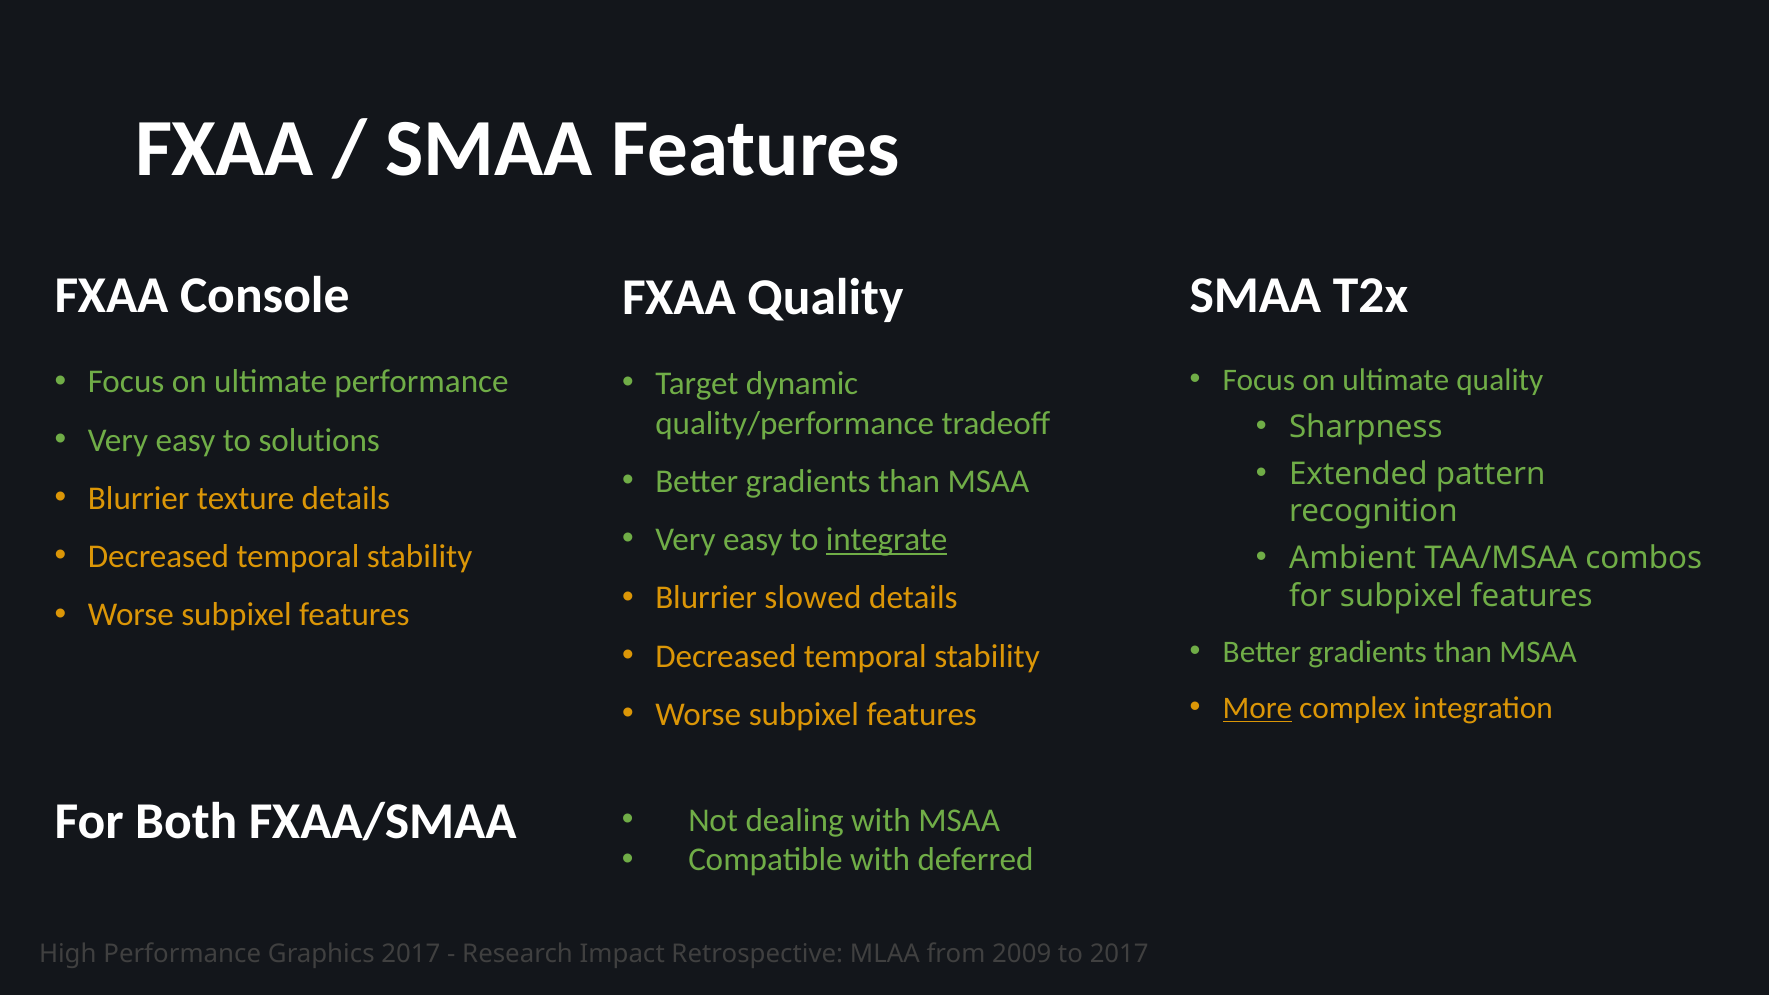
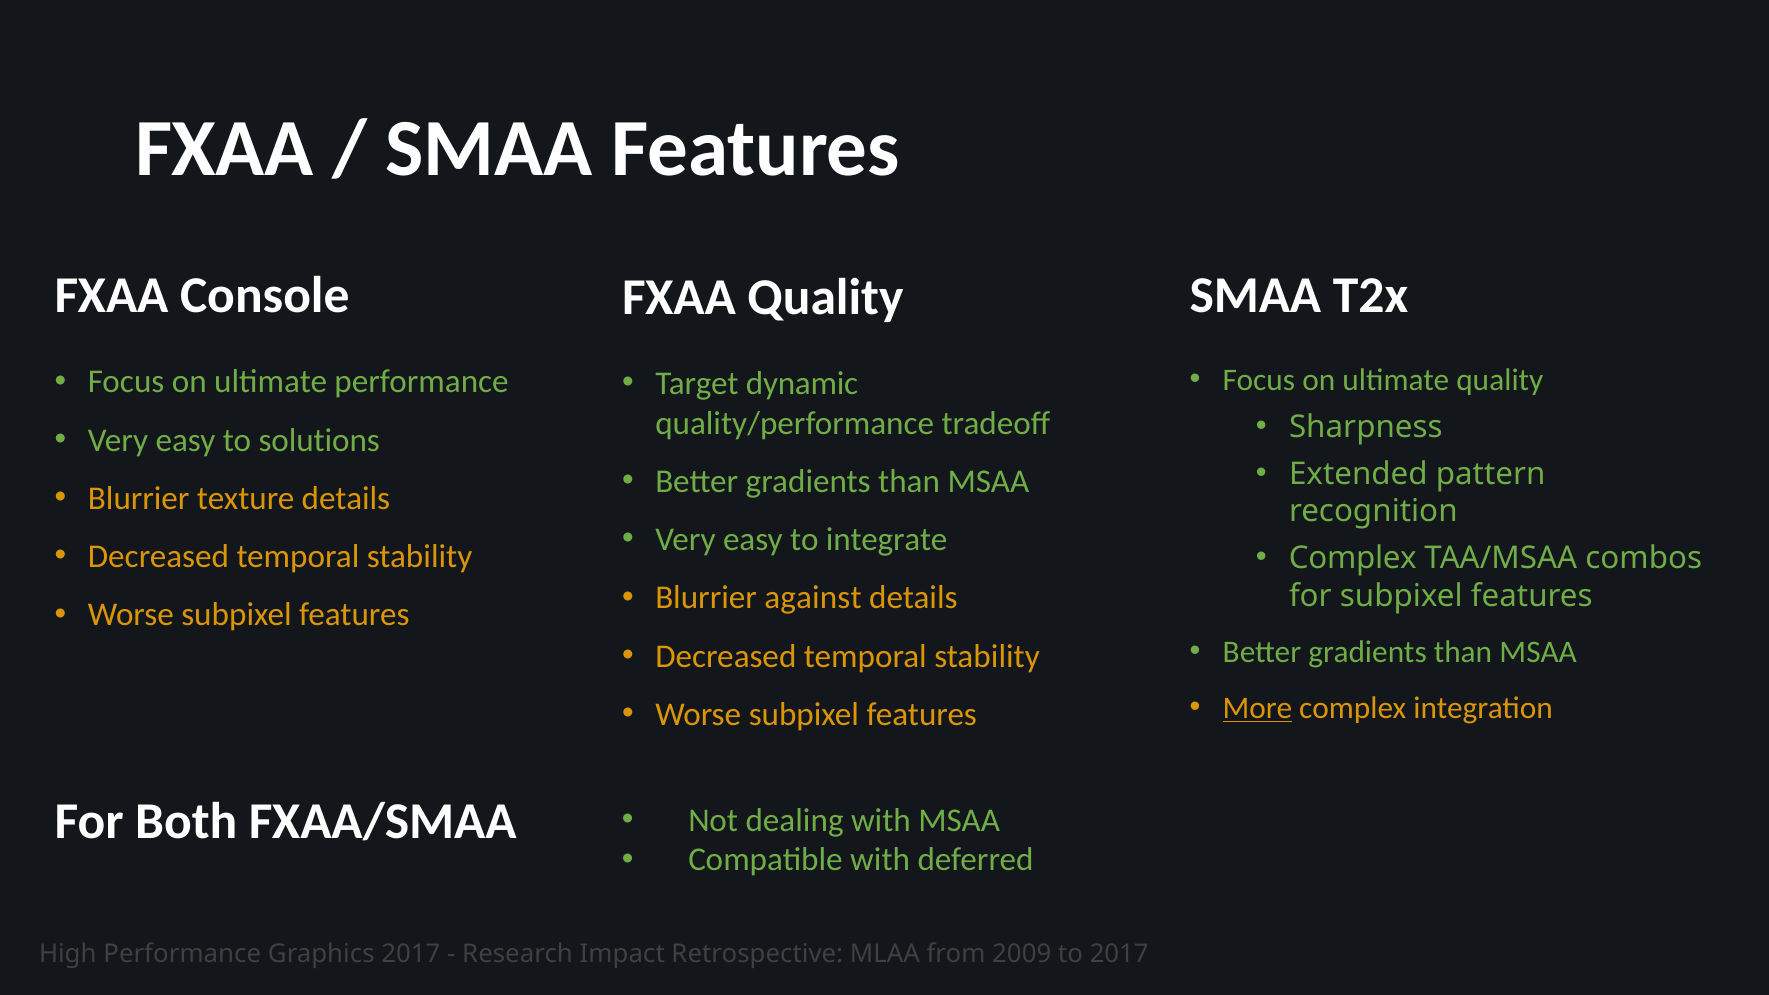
integrate underline: present -> none
Ambient at (1353, 558): Ambient -> Complex
slowed: slowed -> against
